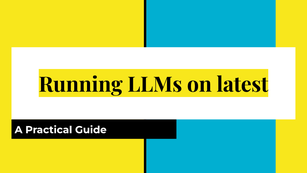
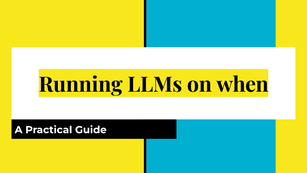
latest: latest -> when
